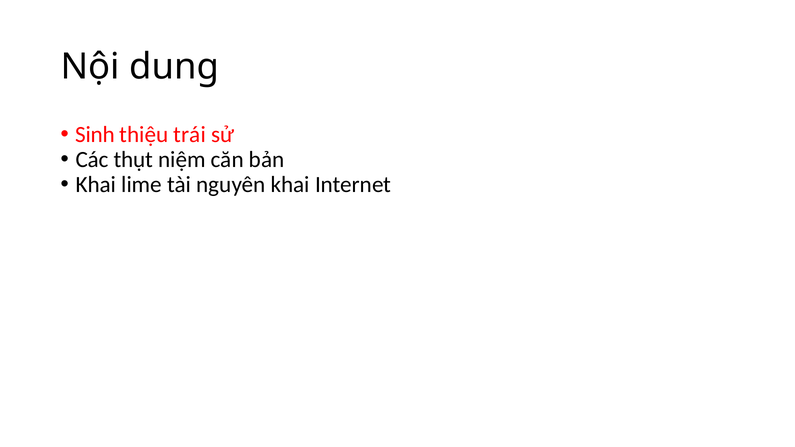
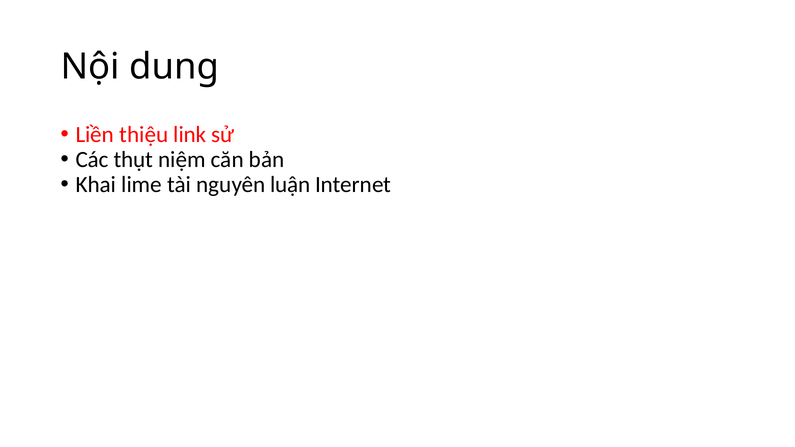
Sinh: Sinh -> Liền
trái: trái -> link
nguyên khai: khai -> luận
